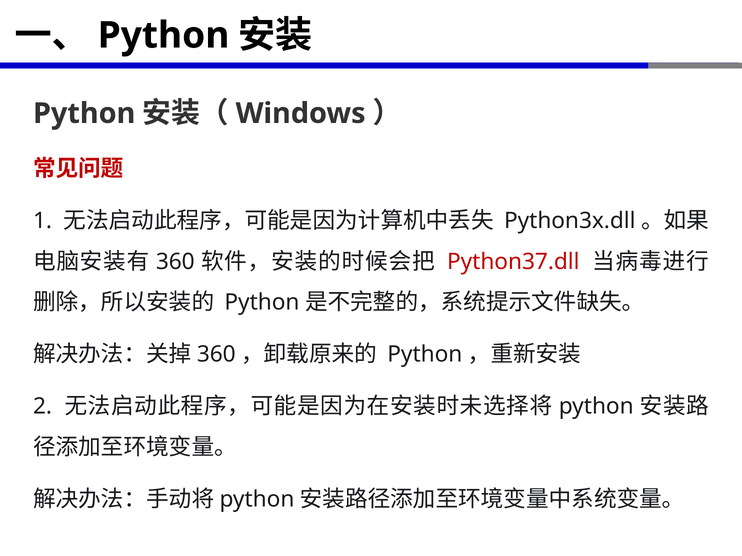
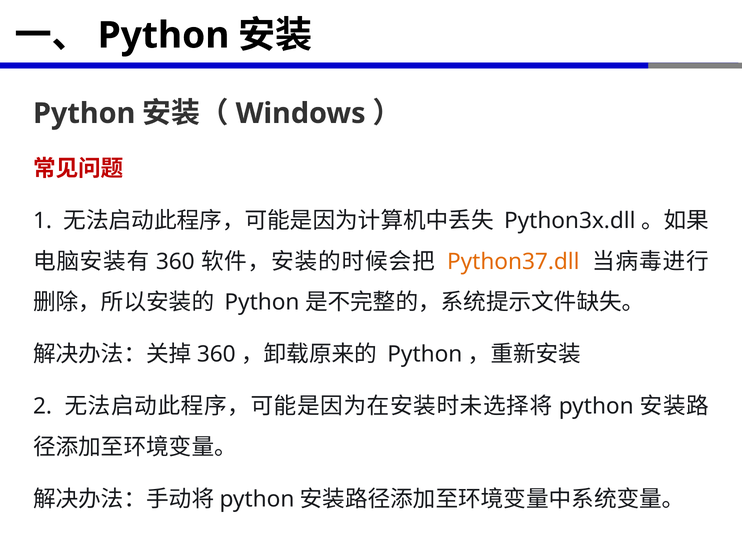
Python37.dll colour: red -> orange
